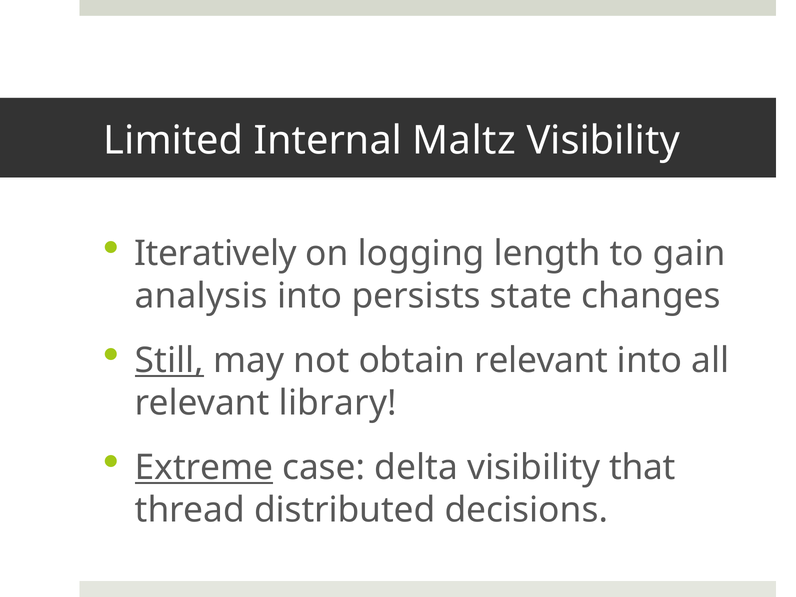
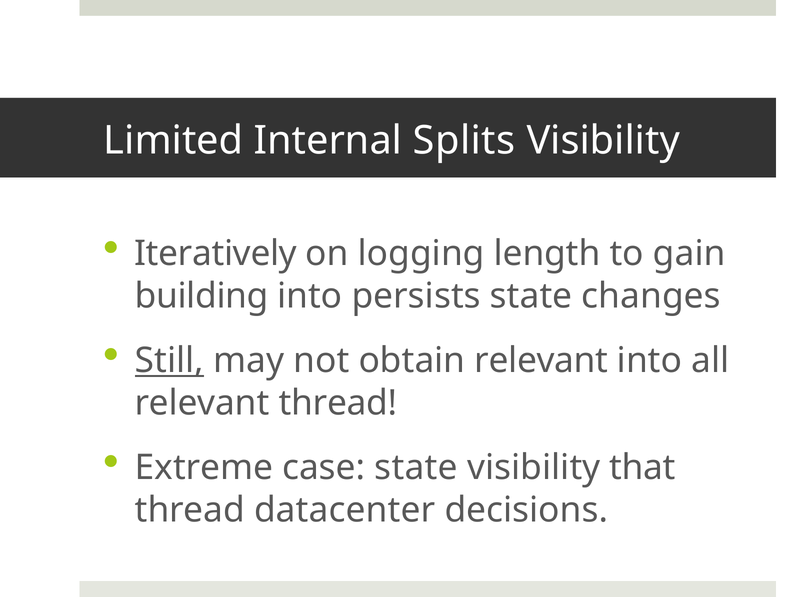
Maltz: Maltz -> Splits
analysis: analysis -> building
relevant library: library -> thread
Extreme underline: present -> none
case delta: delta -> state
distributed: distributed -> datacenter
